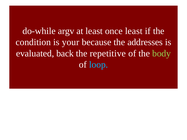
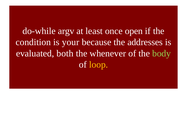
once least: least -> open
back: back -> both
repetitive: repetitive -> whenever
loop colour: light blue -> yellow
